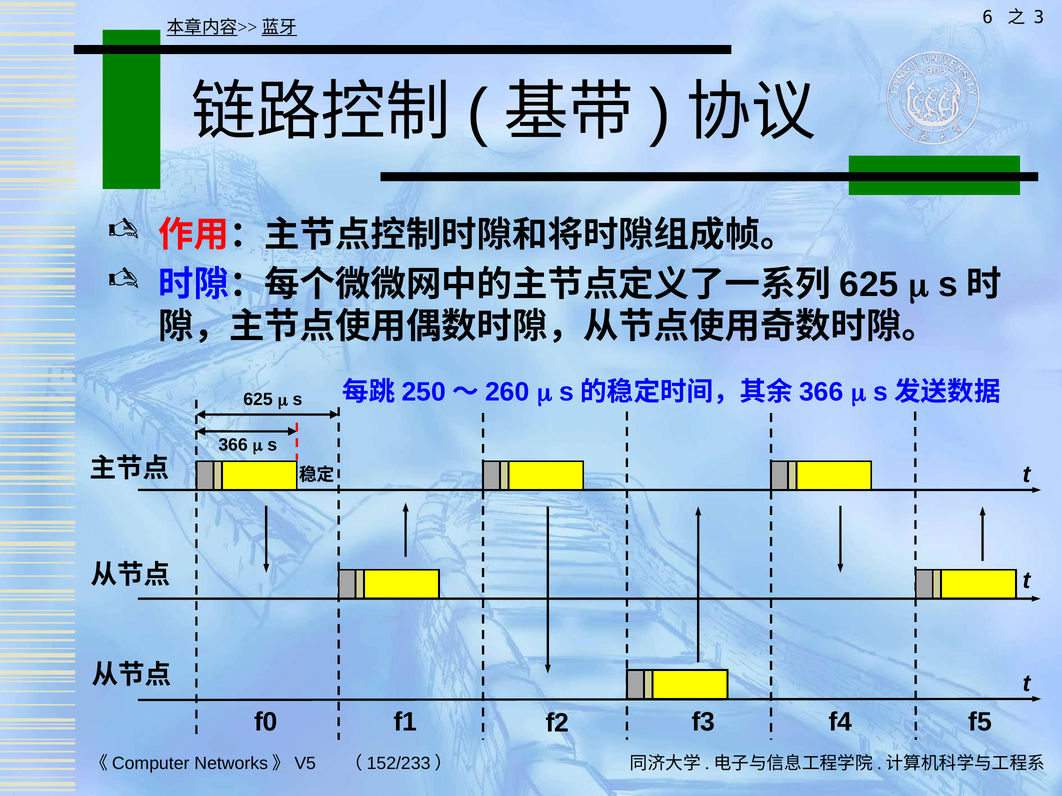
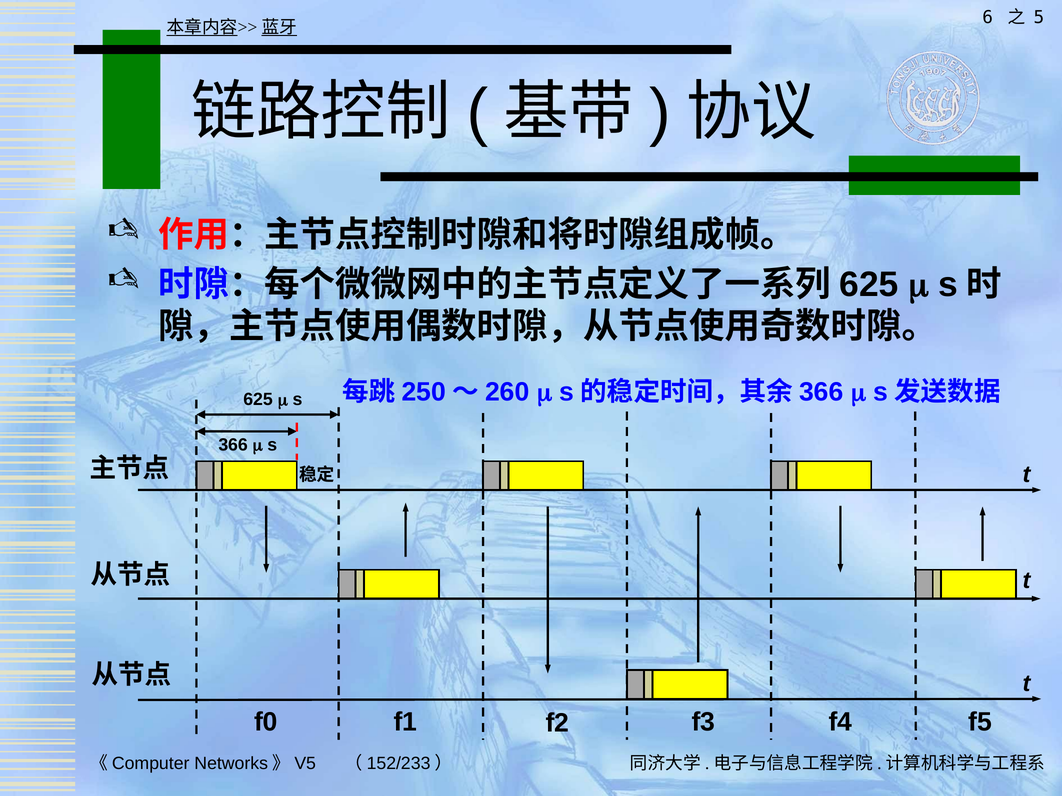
3: 3 -> 5
